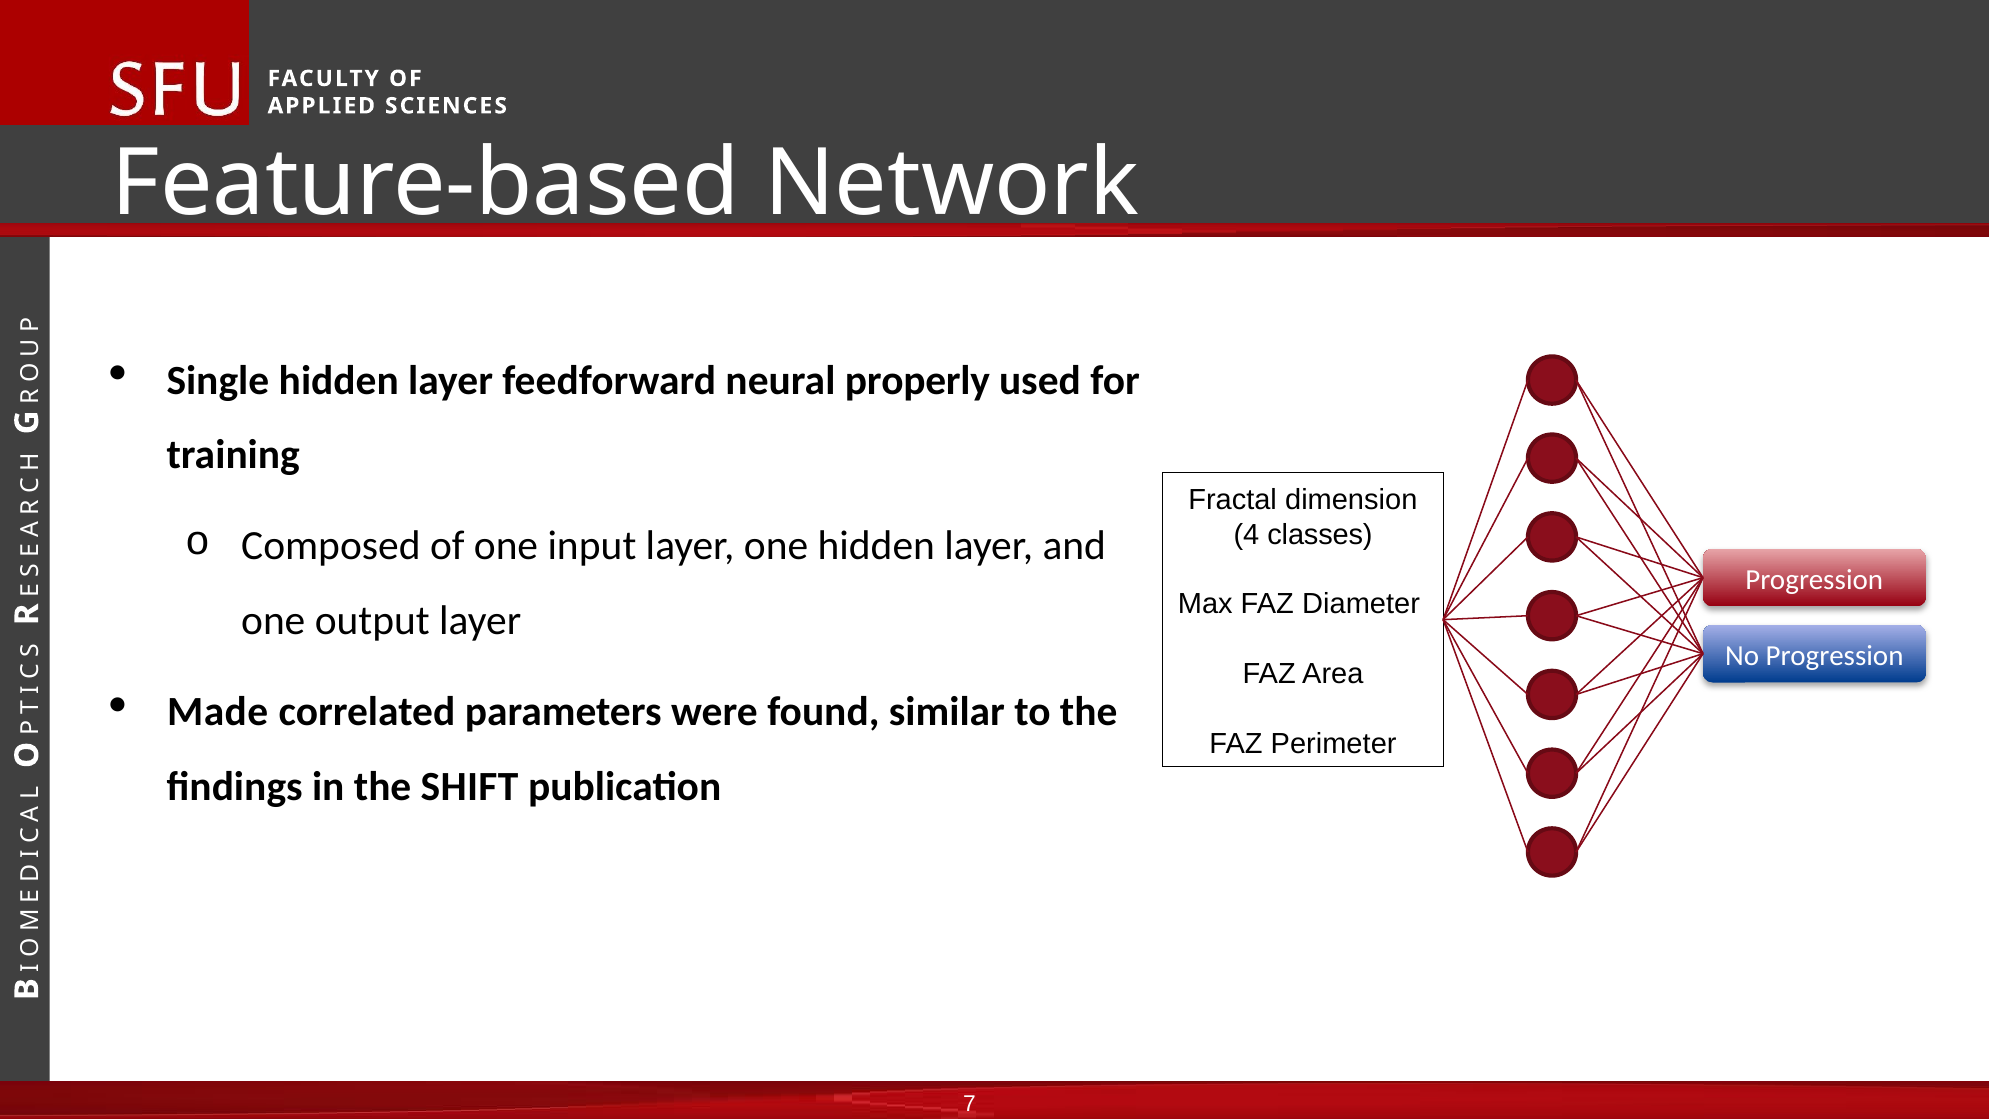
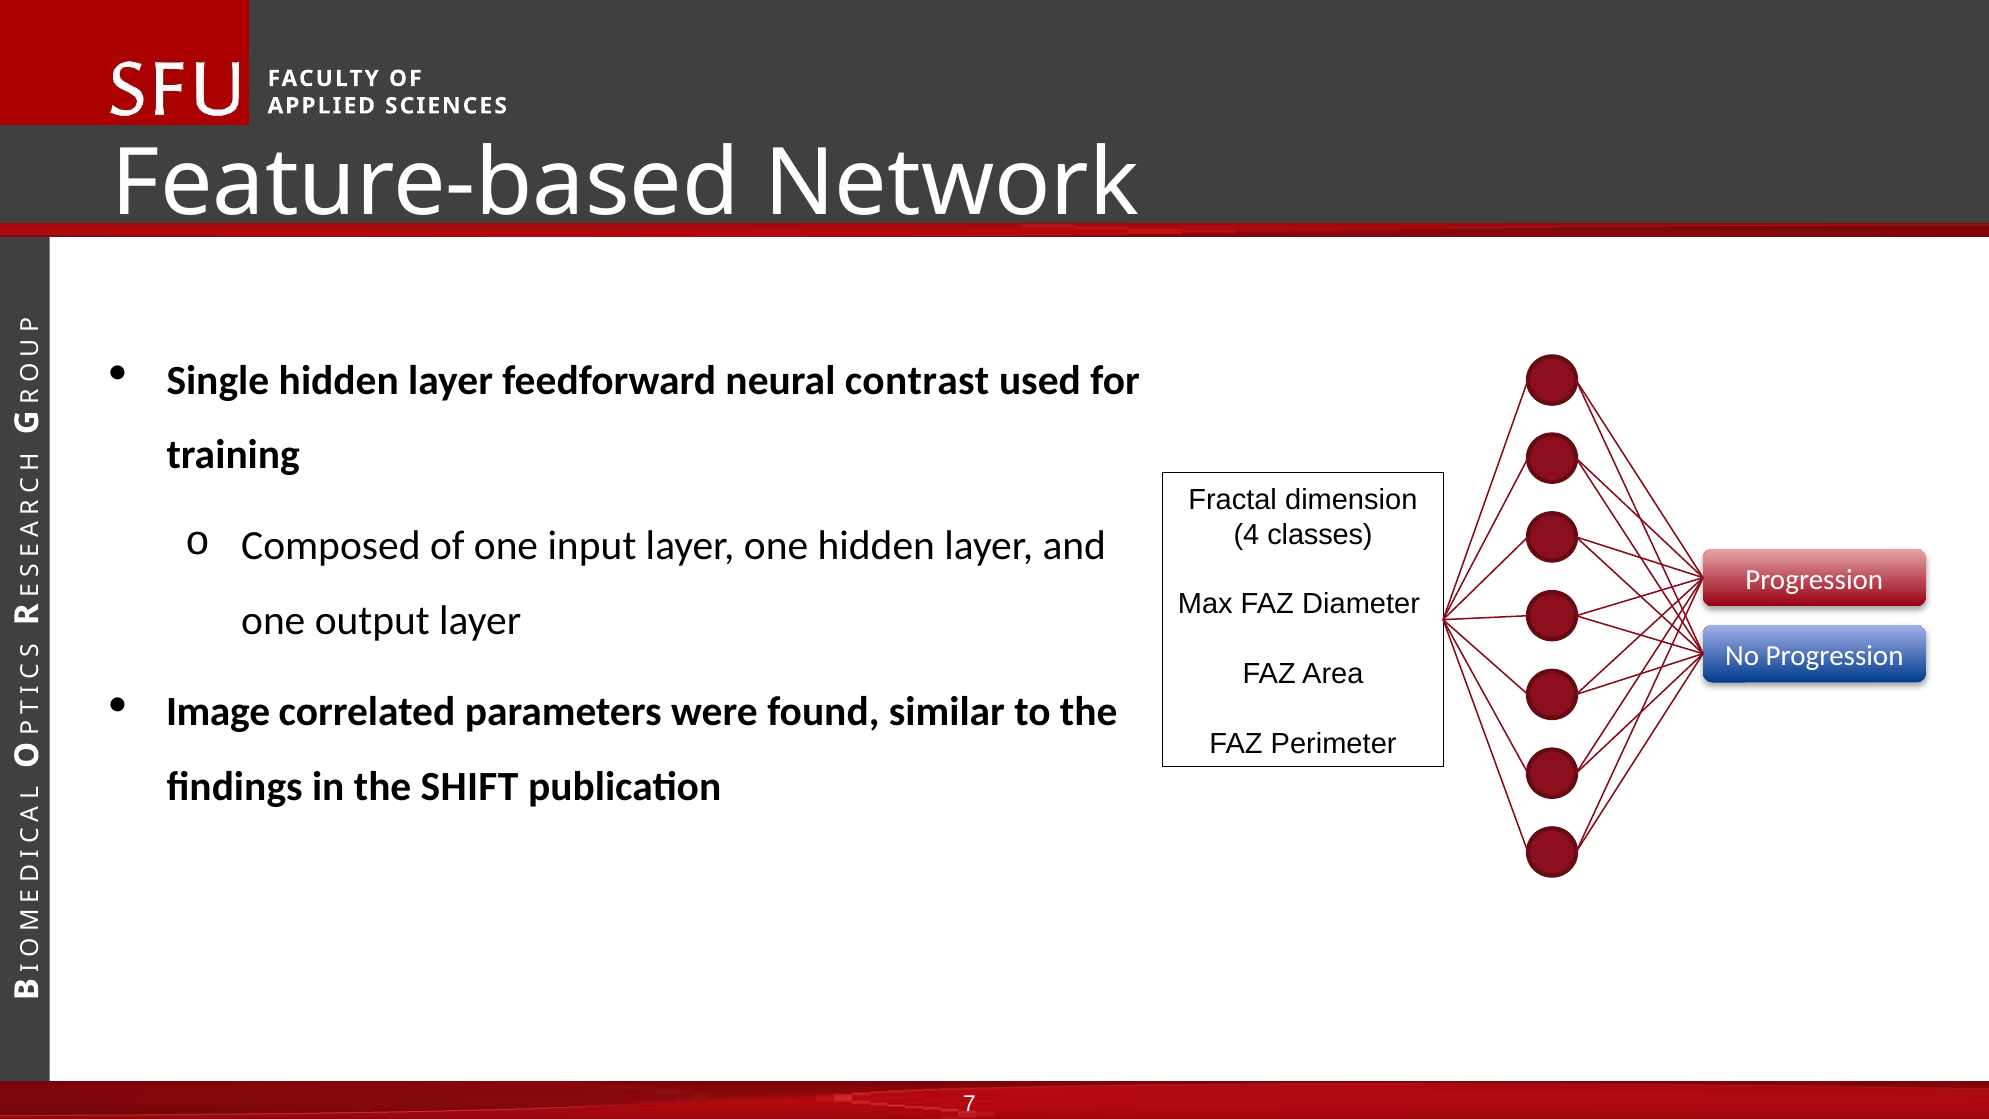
properly: properly -> contrast
Made: Made -> Image
